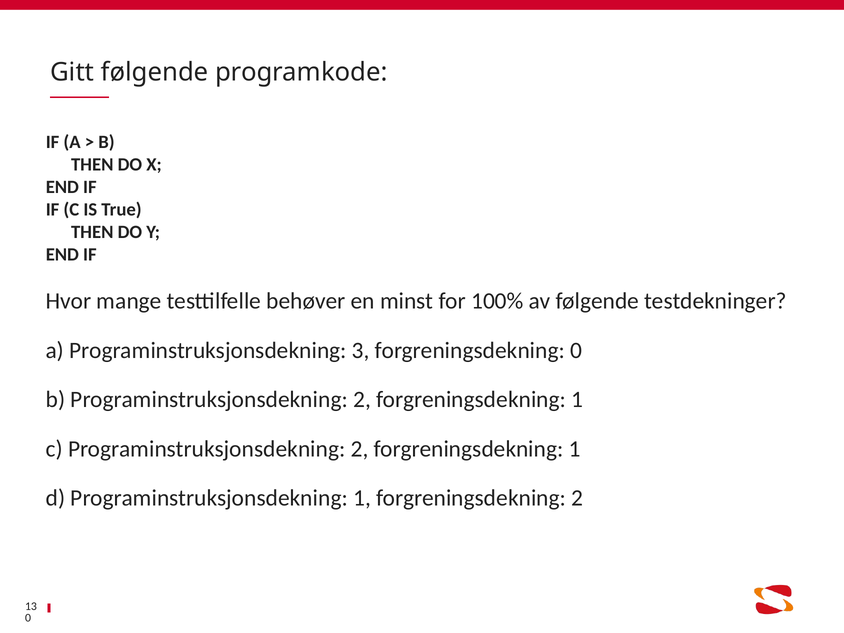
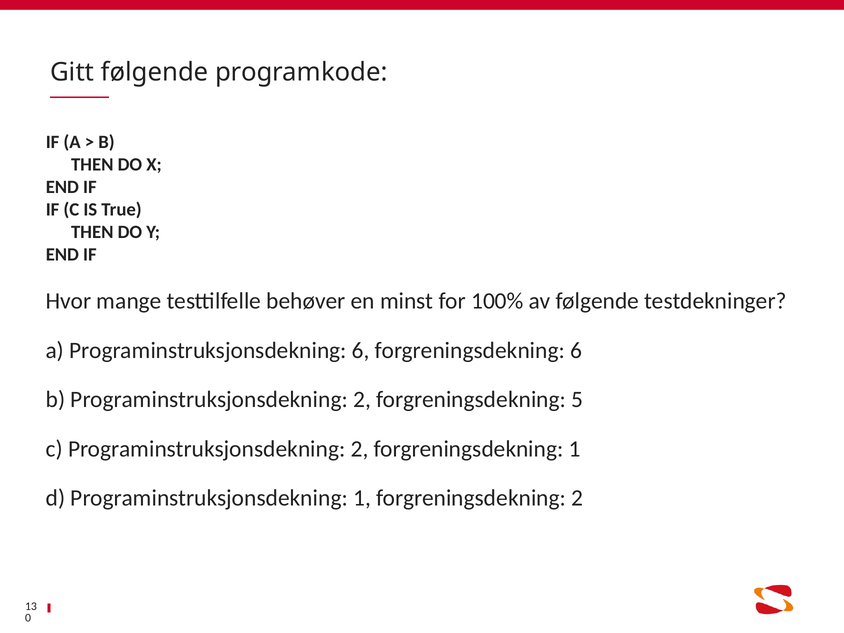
Programinstruksjonsdekning 3: 3 -> 6
forgreningsdekning 0: 0 -> 6
1 at (577, 400): 1 -> 5
